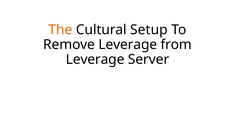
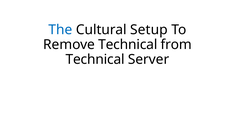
The colour: orange -> blue
Remove Leverage: Leverage -> Technical
Leverage at (95, 59): Leverage -> Technical
